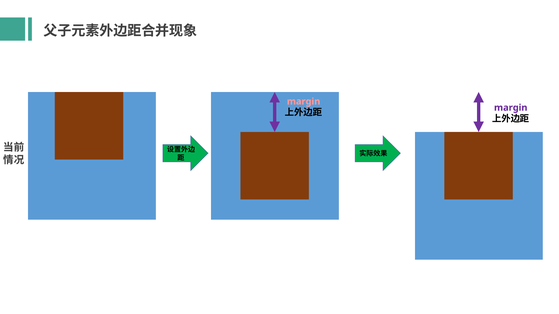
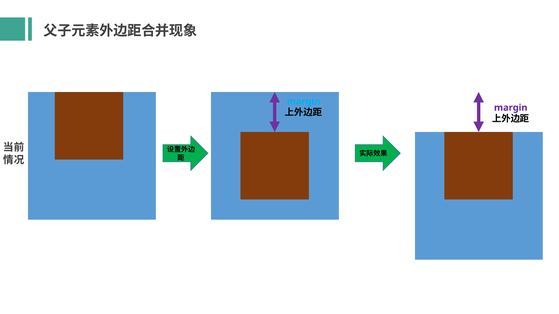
margin at (304, 102) colour: pink -> light blue
